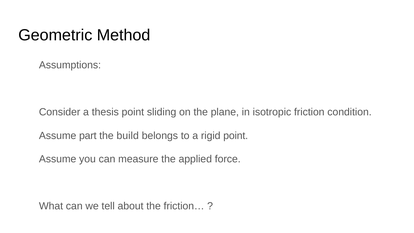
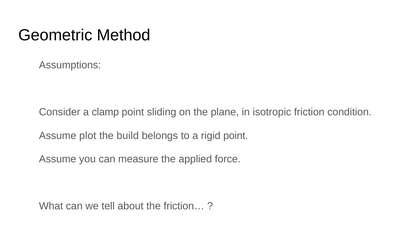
thesis: thesis -> clamp
part: part -> plot
